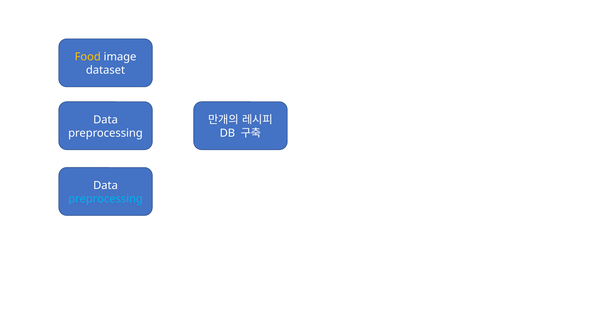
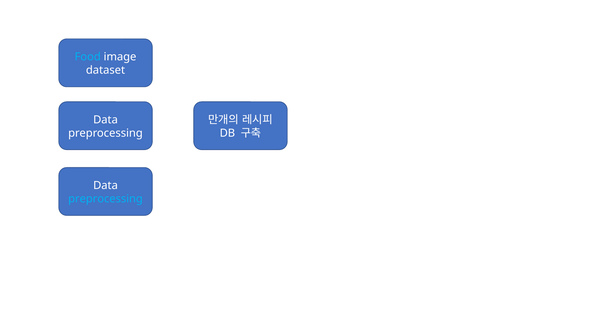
Food colour: yellow -> light blue
